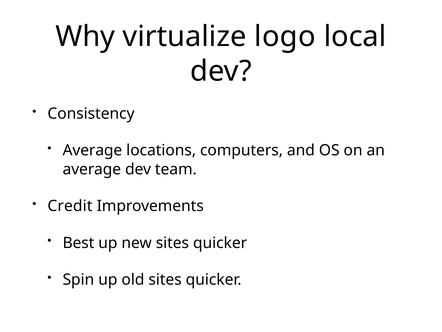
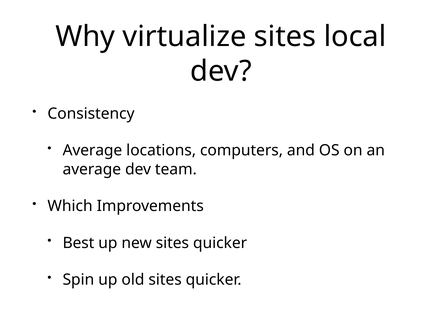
virtualize logo: logo -> sites
Credit: Credit -> Which
